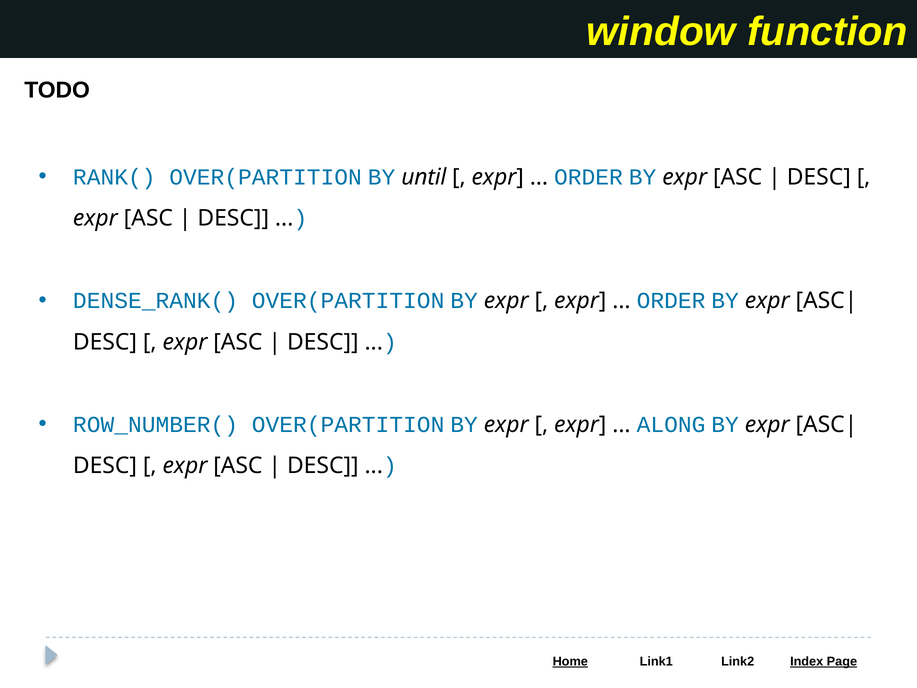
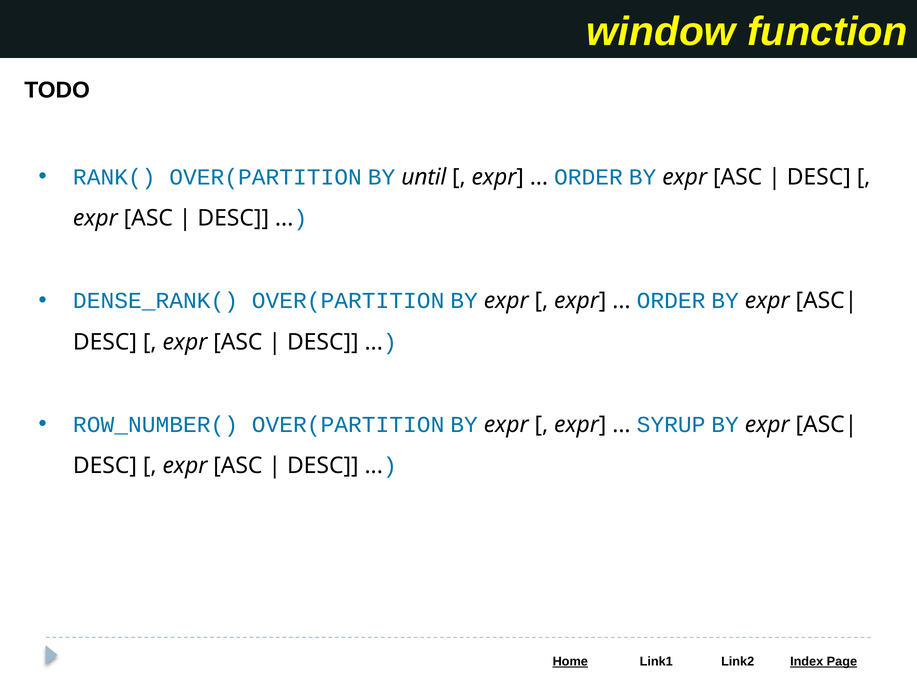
ALONG: ALONG -> SYRUP
